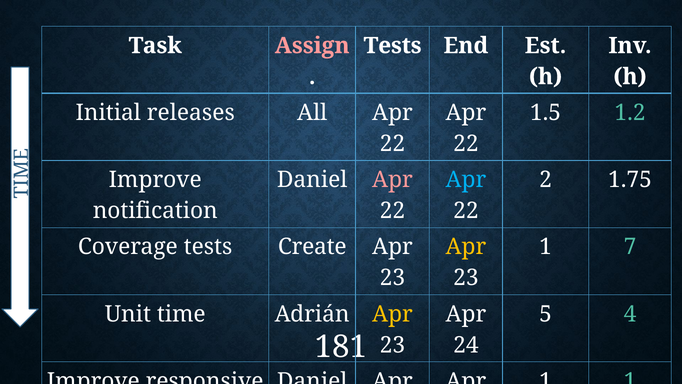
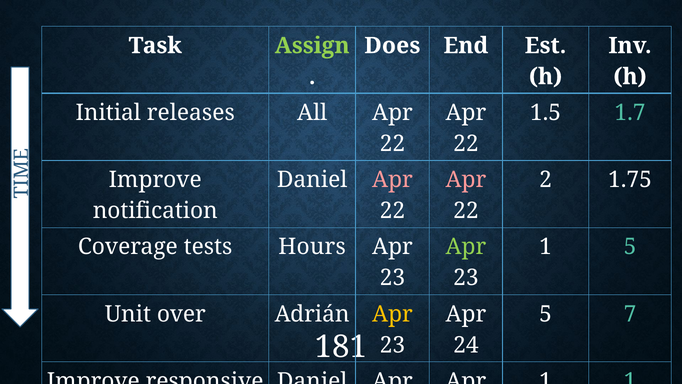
Assign colour: pink -> light green
Tests at (393, 46): Tests -> Does
1.2: 1.2 -> 1.7
Apr at (466, 180) colour: light blue -> pink
Create: Create -> Hours
Apr at (466, 247) colour: yellow -> light green
1 7: 7 -> 5
time: time -> over
4: 4 -> 7
